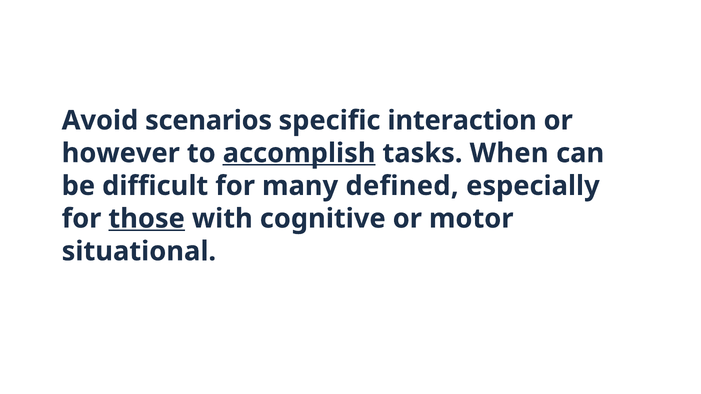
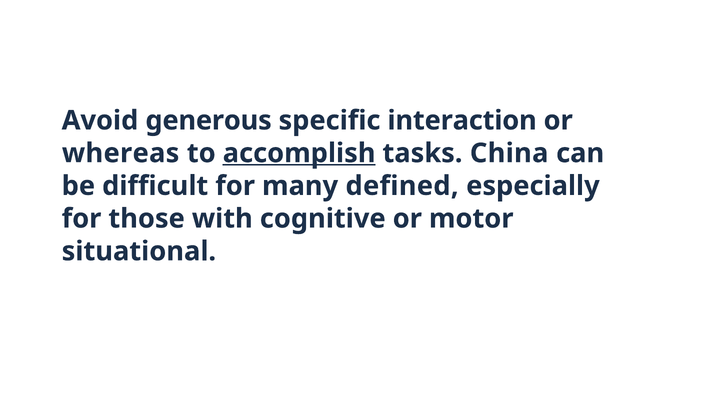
scenarios: scenarios -> generous
however: however -> whereas
When: When -> China
those underline: present -> none
